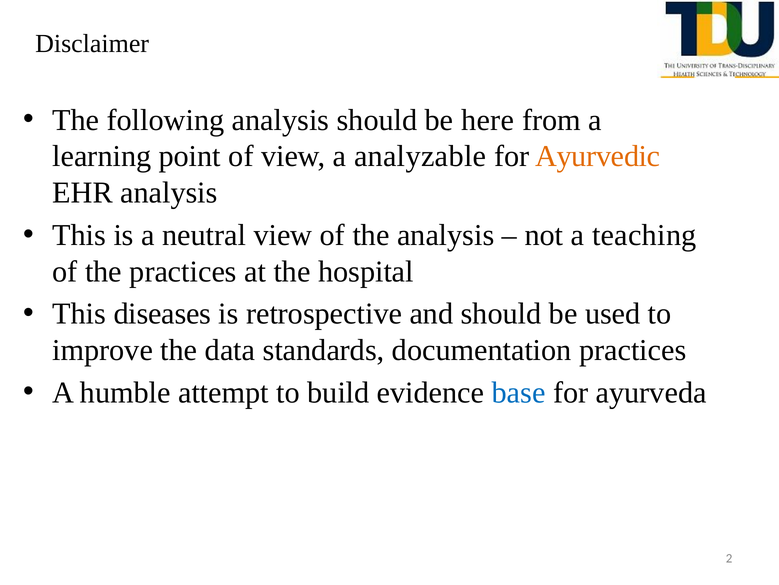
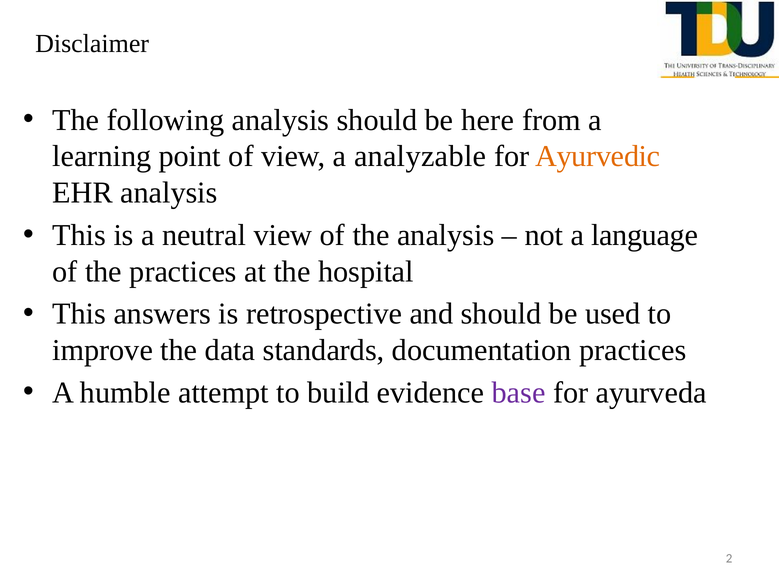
teaching: teaching -> language
diseases: diseases -> answers
base colour: blue -> purple
